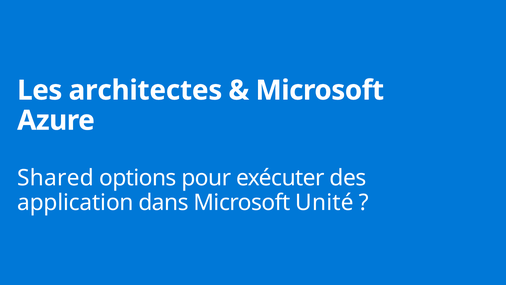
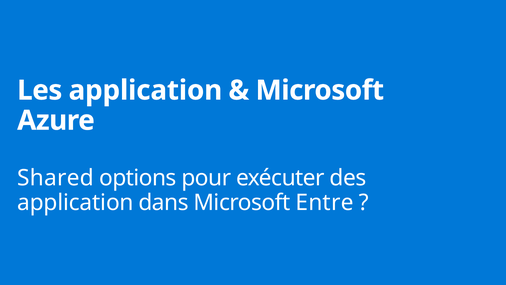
Les architectes: architectes -> application
Unité: Unité -> Entre
